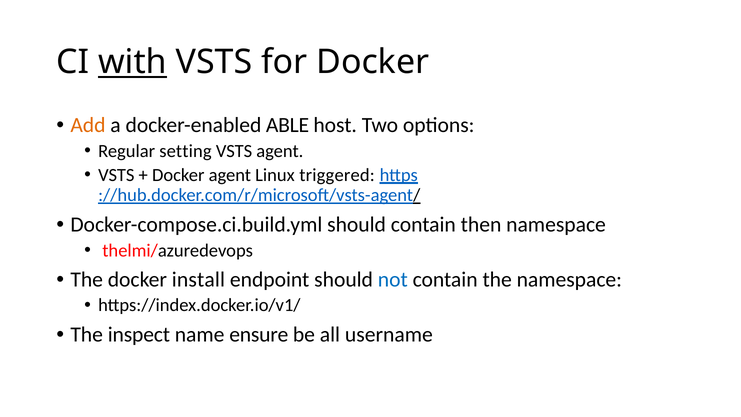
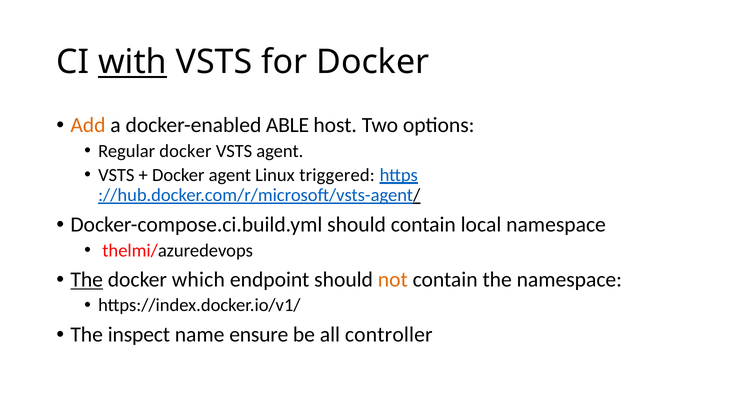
Regular setting: setting -> docker
then: then -> local
The at (87, 280) underline: none -> present
install: install -> which
not colour: blue -> orange
username: username -> controller
